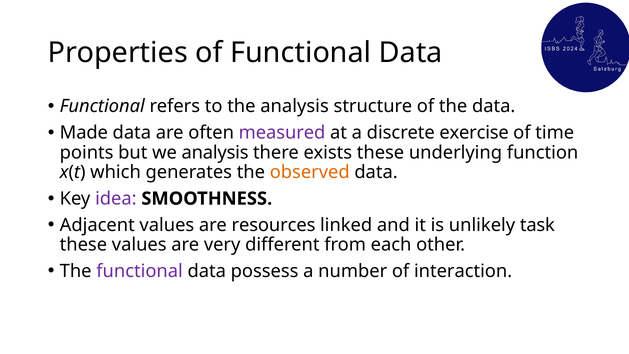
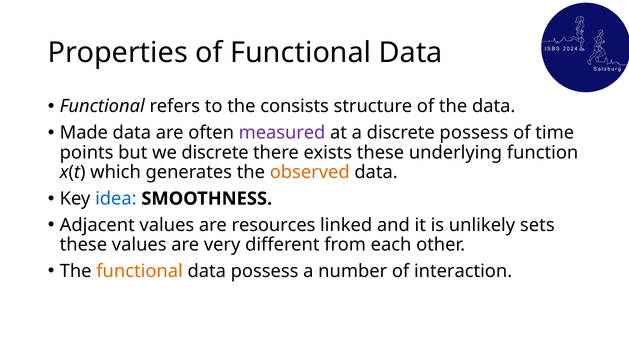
the analysis: analysis -> consists
discrete exercise: exercise -> possess
we analysis: analysis -> discrete
idea colour: purple -> blue
task: task -> sets
functional at (140, 271) colour: purple -> orange
